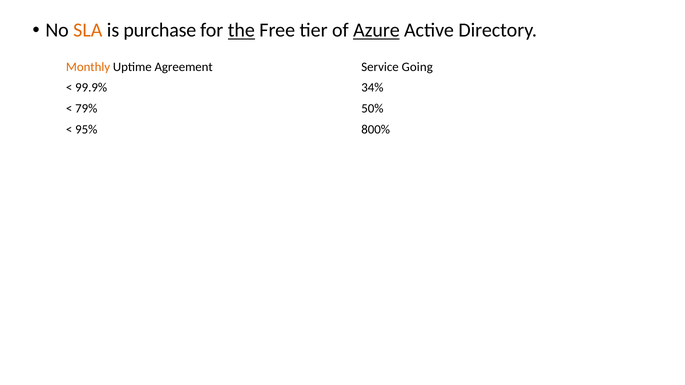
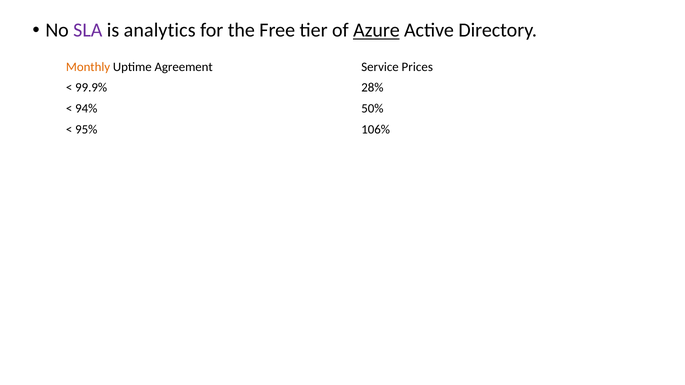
SLA colour: orange -> purple
purchase: purchase -> analytics
the underline: present -> none
Going: Going -> Prices
34%: 34% -> 28%
79%: 79% -> 94%
800%: 800% -> 106%
